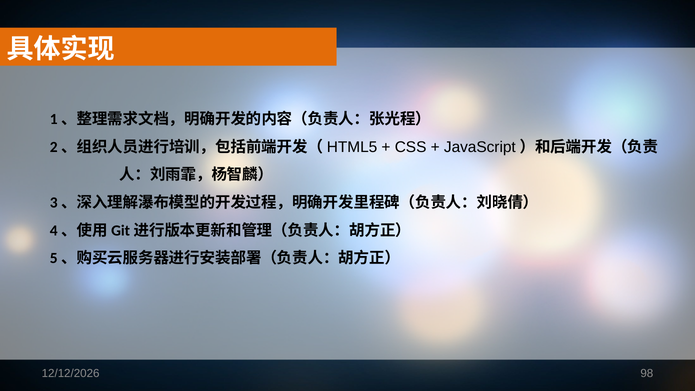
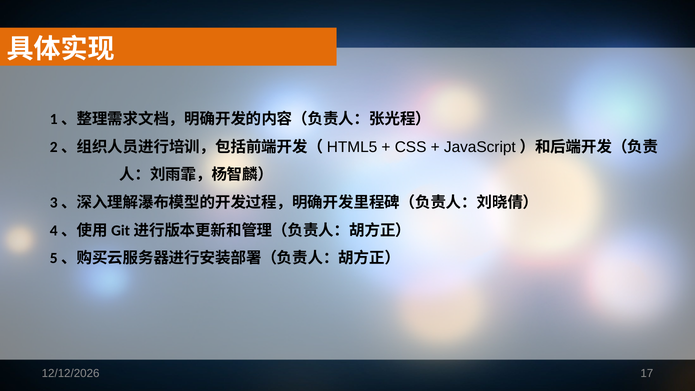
98: 98 -> 17
